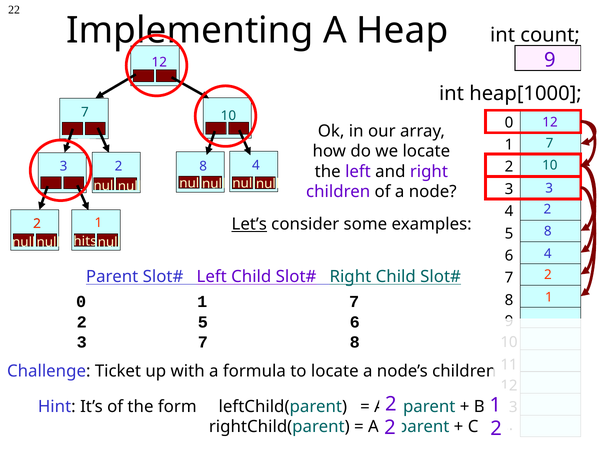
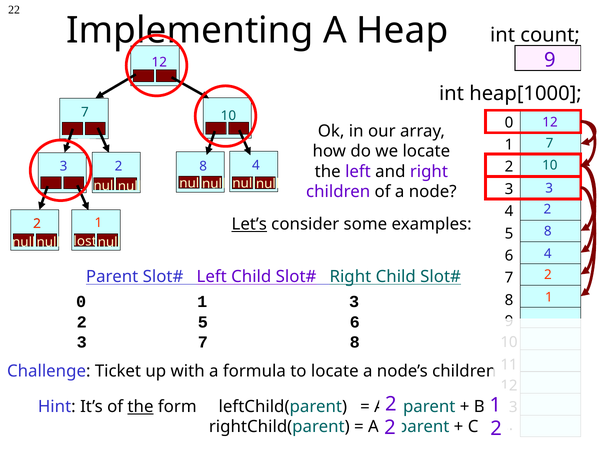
hits: hits -> lost
0 1 7: 7 -> 3
the at (140, 407) underline: none -> present
